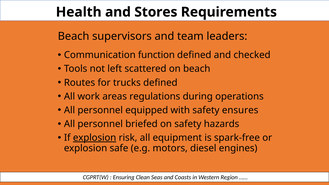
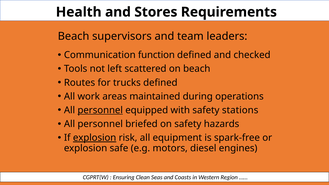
regulations: regulations -> maintained
personnel at (100, 110) underline: none -> present
ensures: ensures -> stations
